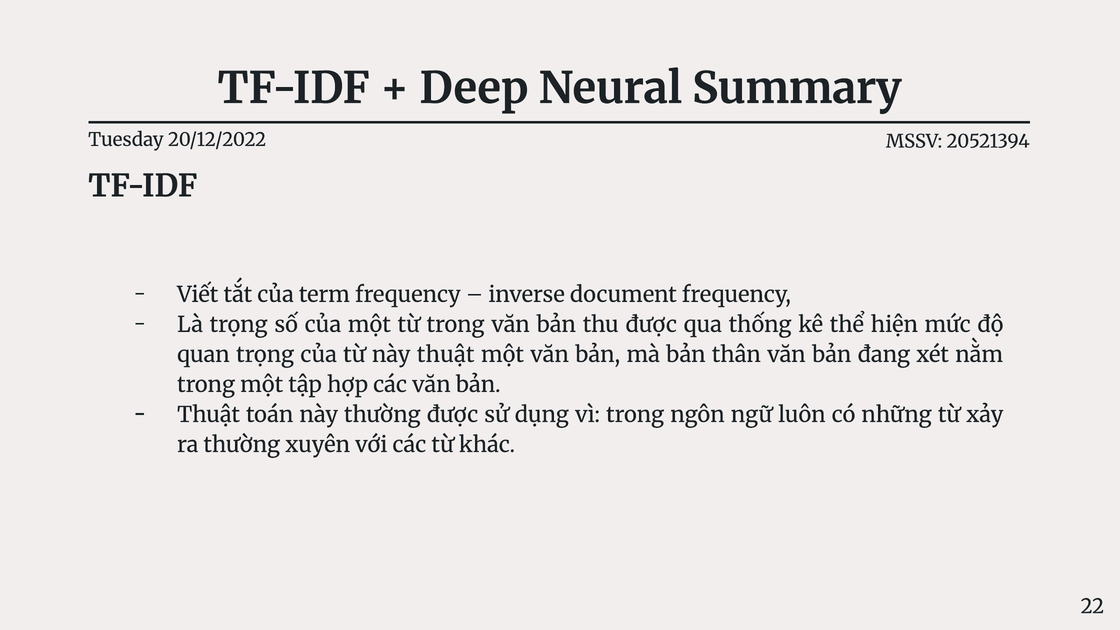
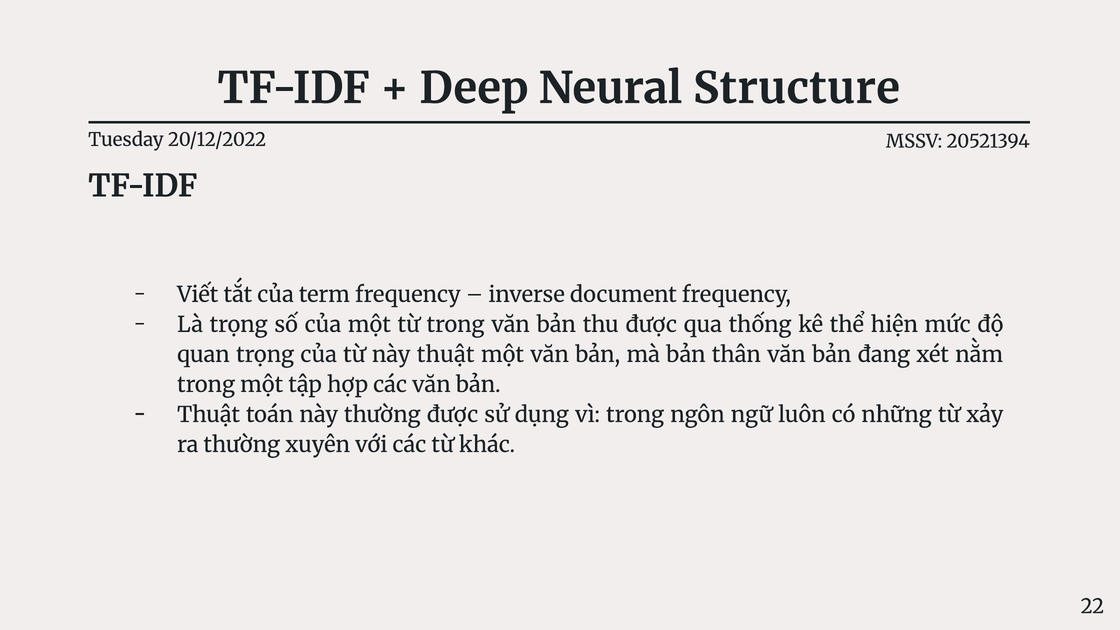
Summary: Summary -> Structure
